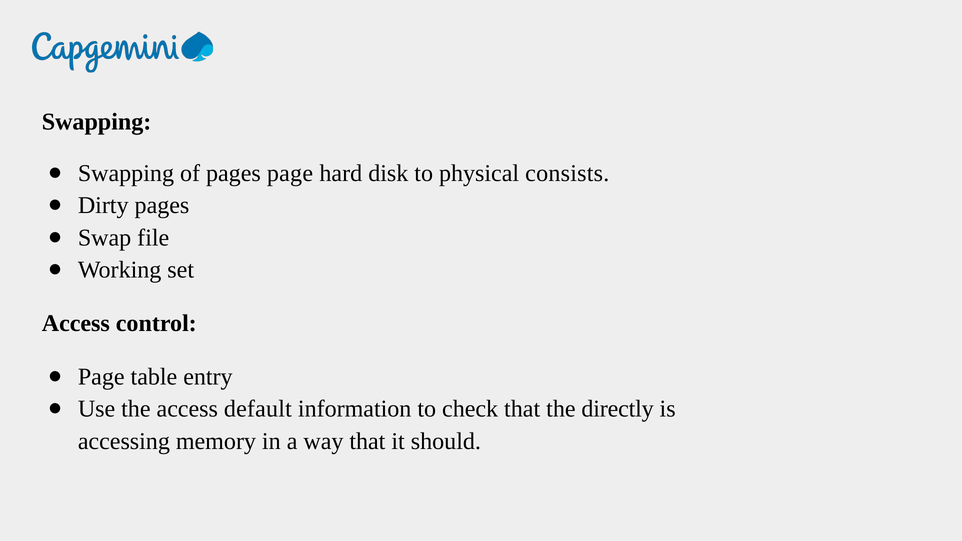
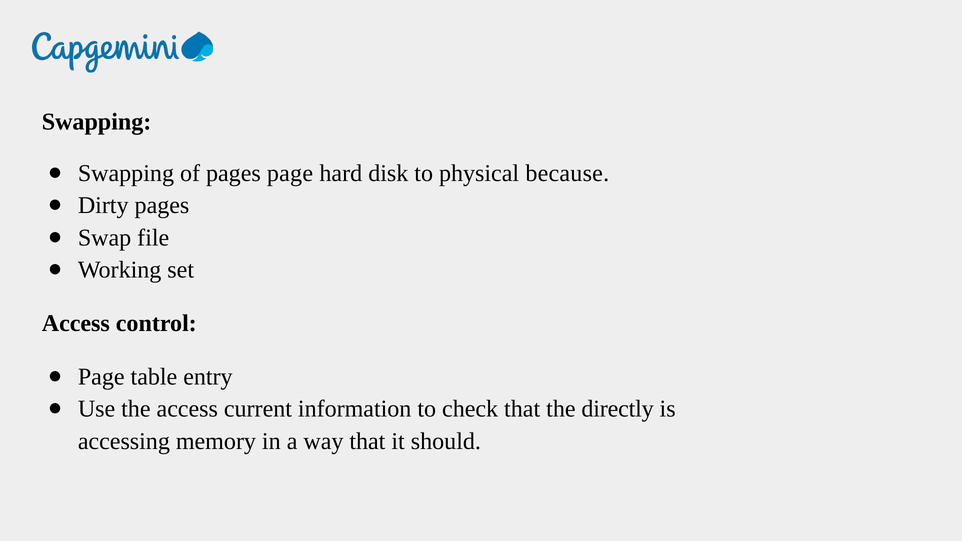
consists: consists -> because
default: default -> current
